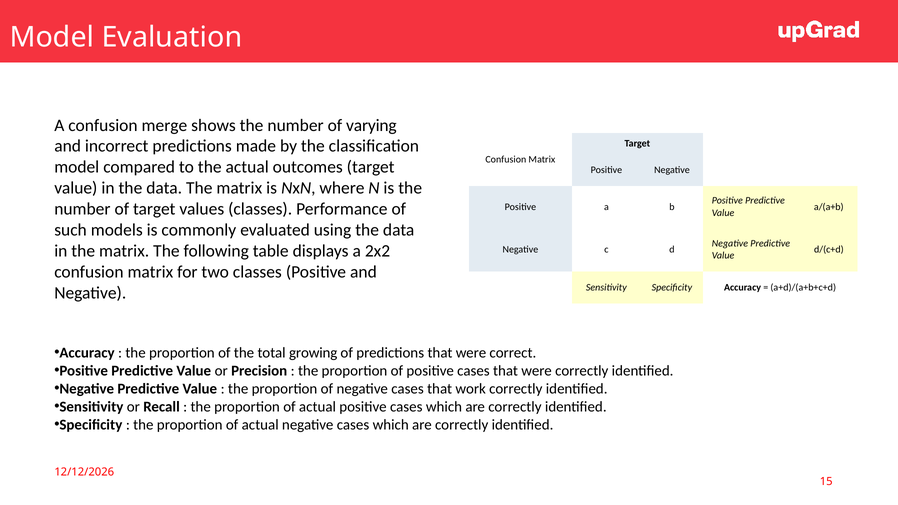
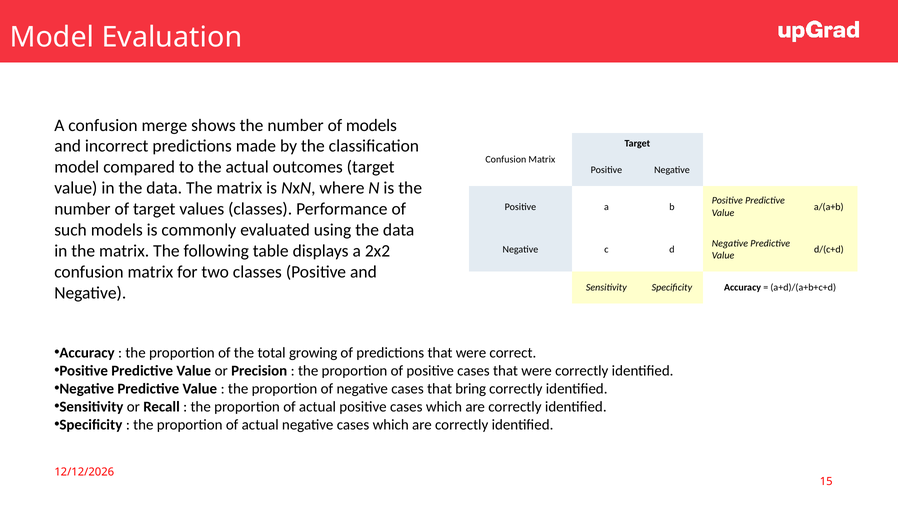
of varying: varying -> models
work: work -> bring
